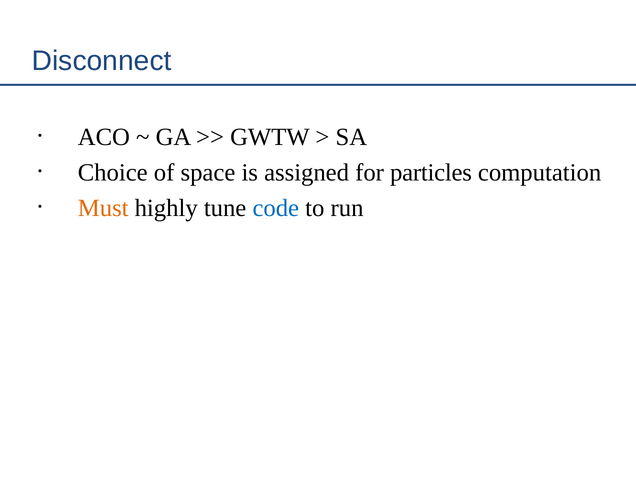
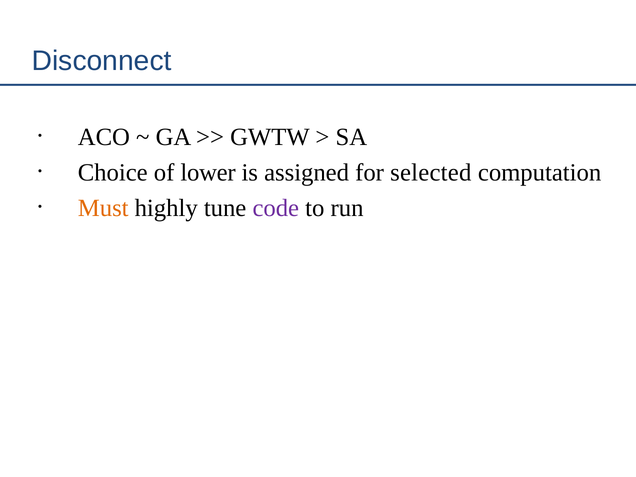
space: space -> lower
particles: particles -> selected
code colour: blue -> purple
